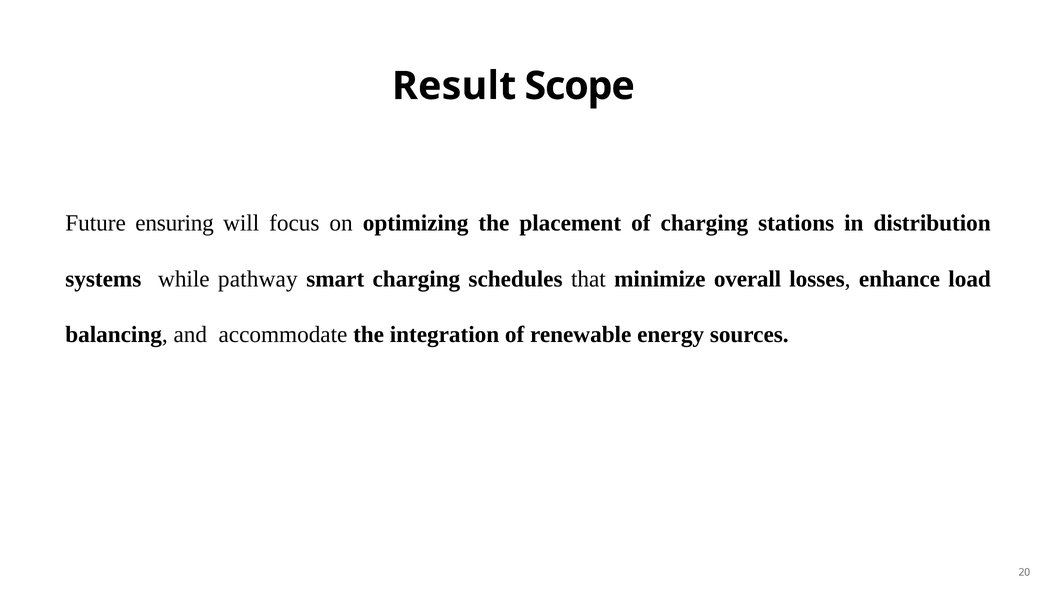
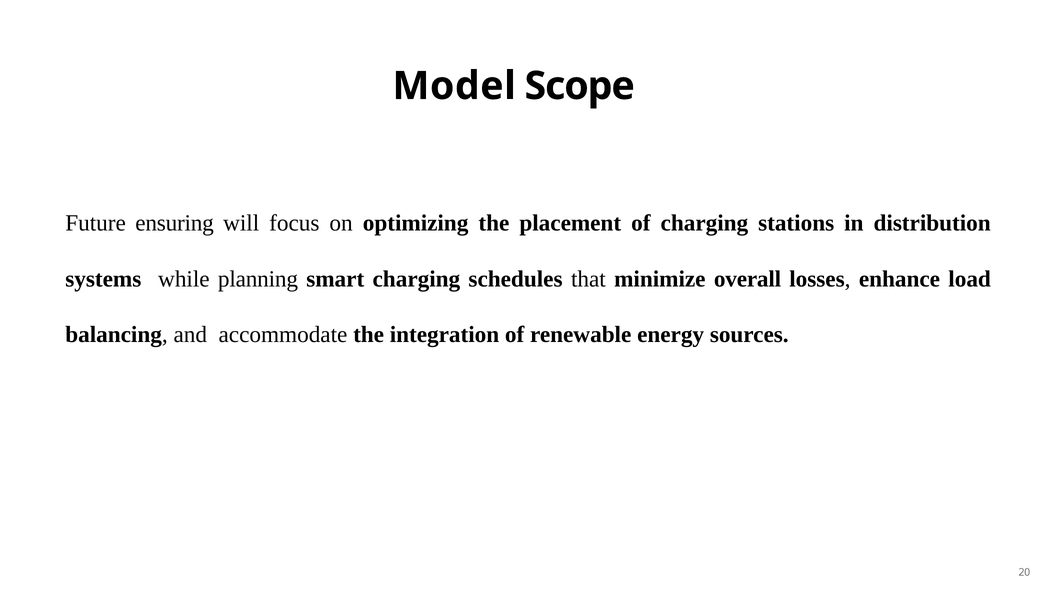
Result: Result -> Model
pathway: pathway -> planning
